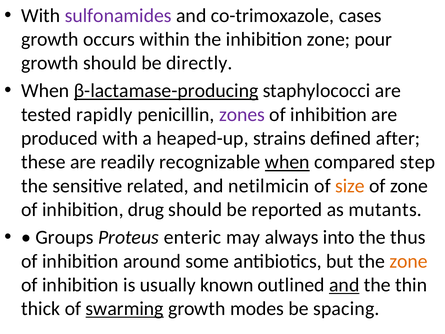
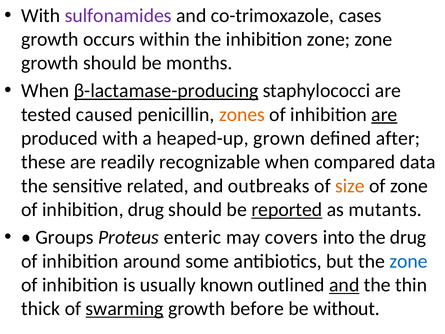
zone pour: pour -> zone
directly: directly -> months
rapidly: rapidly -> caused
zones colour: purple -> orange
are at (384, 114) underline: none -> present
strains: strains -> grown
when at (287, 162) underline: present -> none
step: step -> data
netilmicin: netilmicin -> outbreaks
reported underline: none -> present
always: always -> covers
the thus: thus -> drug
zone at (409, 261) colour: orange -> blue
modes: modes -> before
spacing: spacing -> without
